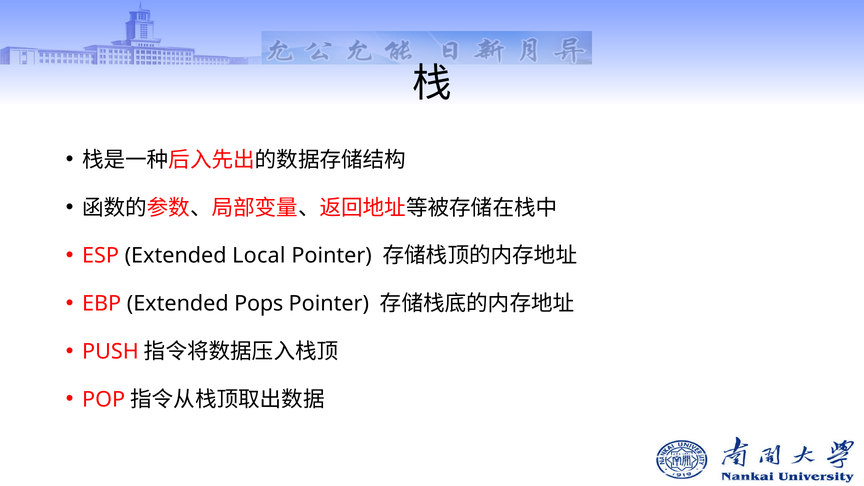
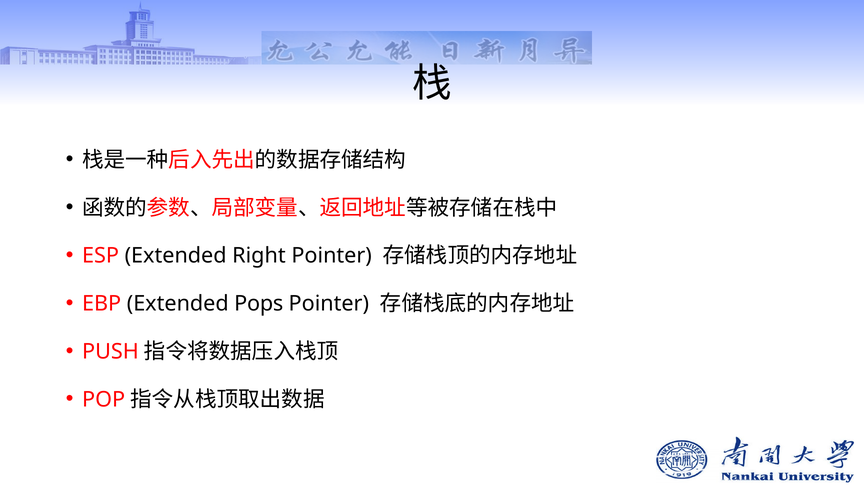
Local: Local -> Right
